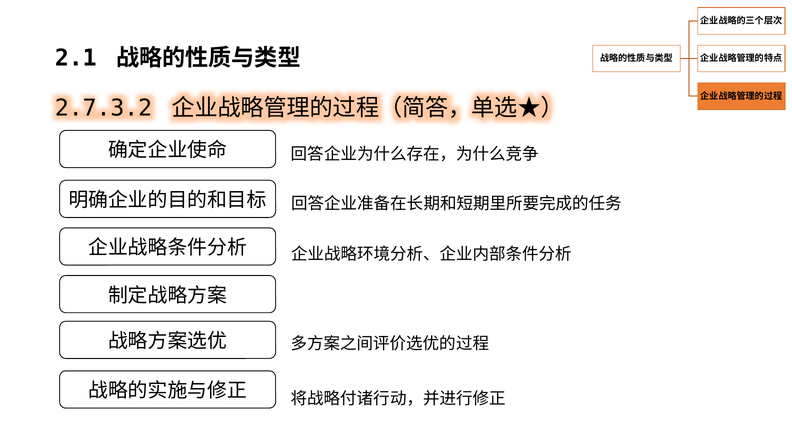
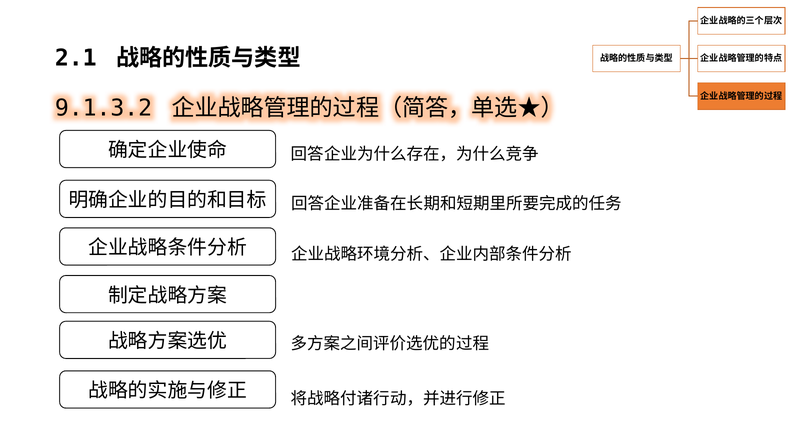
2.7.3.2: 2.7.3.2 -> 9.1.3.2
